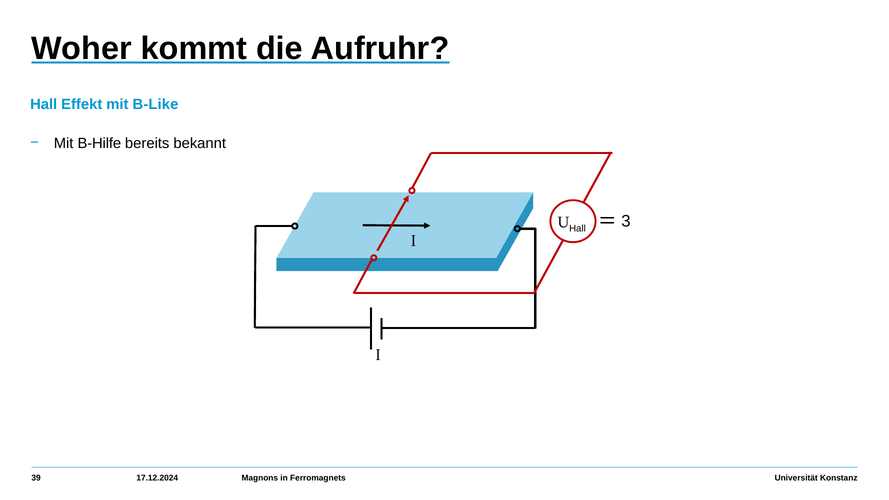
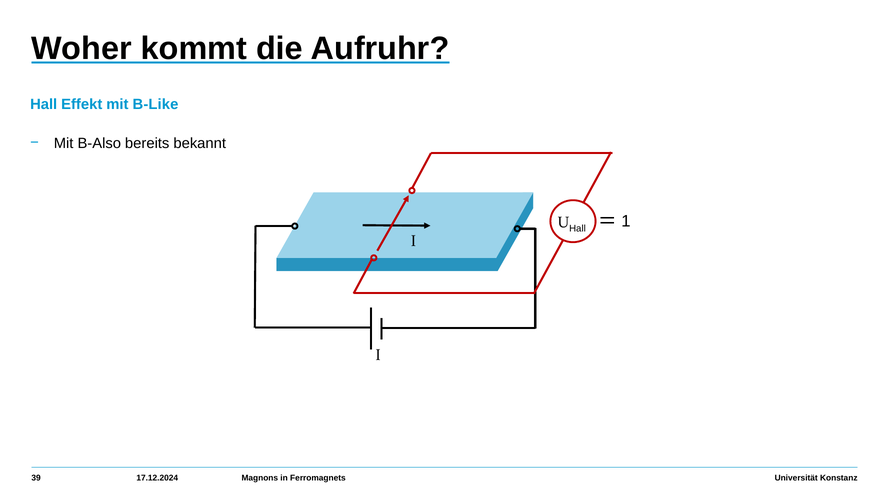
B-Hilfe: B-Hilfe -> B-Also
3: 3 -> 1
